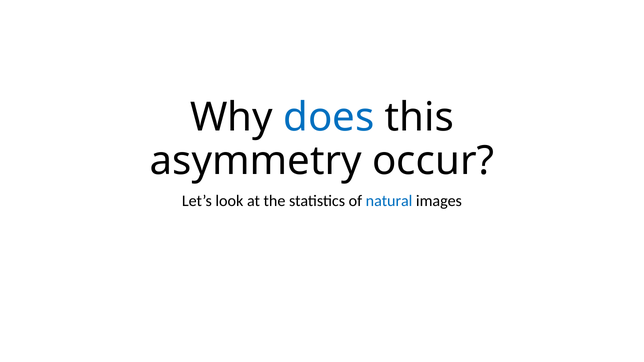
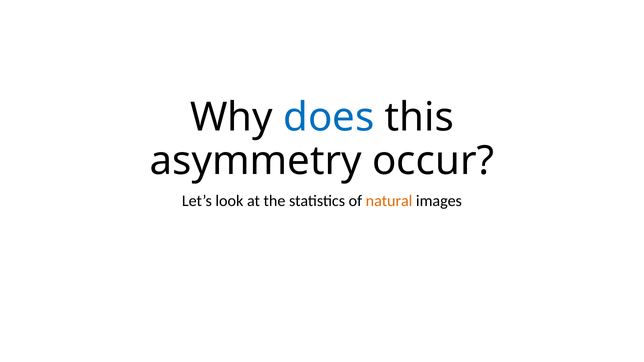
natural colour: blue -> orange
